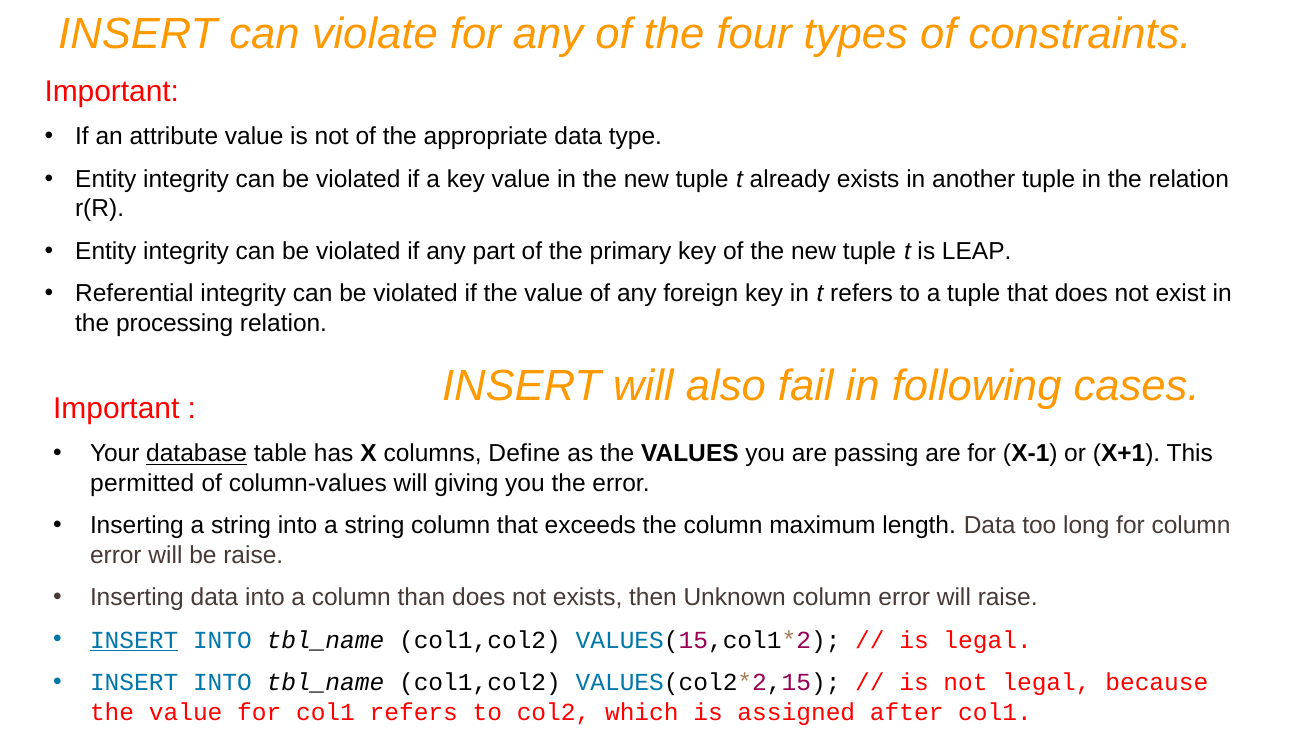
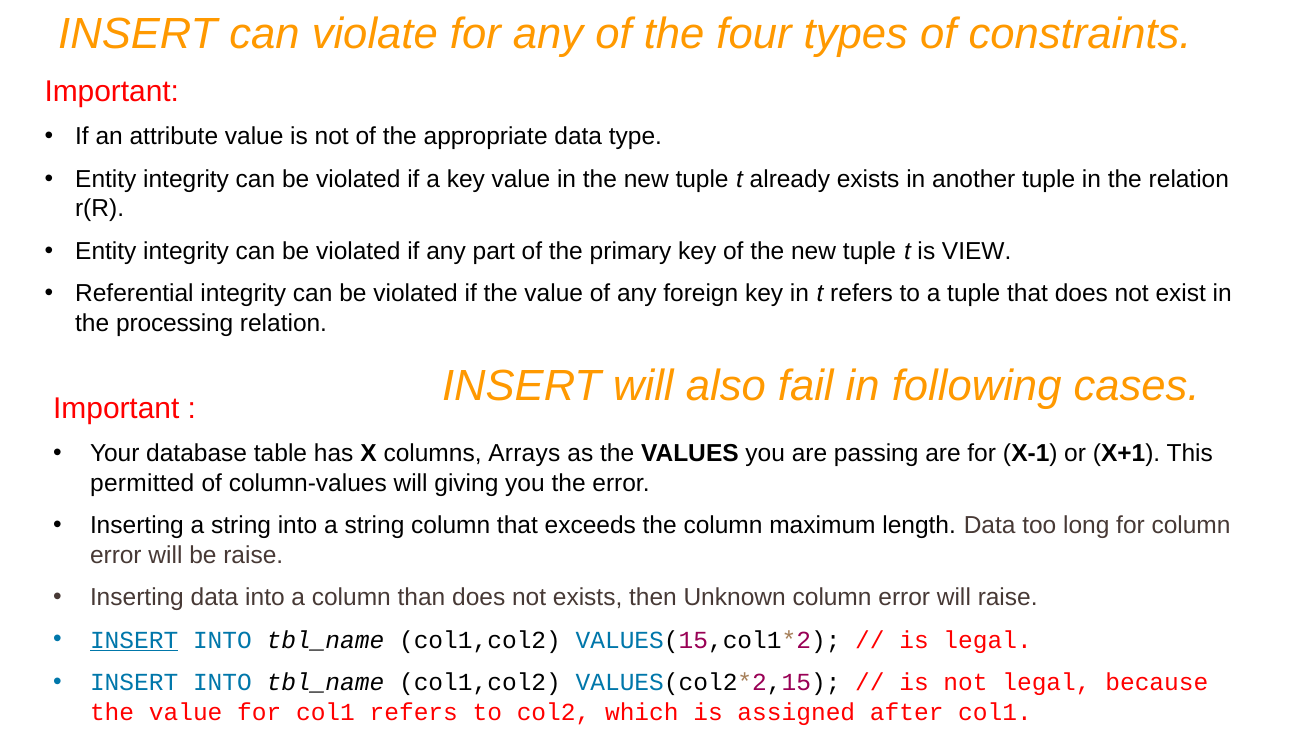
LEAP: LEAP -> VIEW
database underline: present -> none
Define: Define -> Arrays
